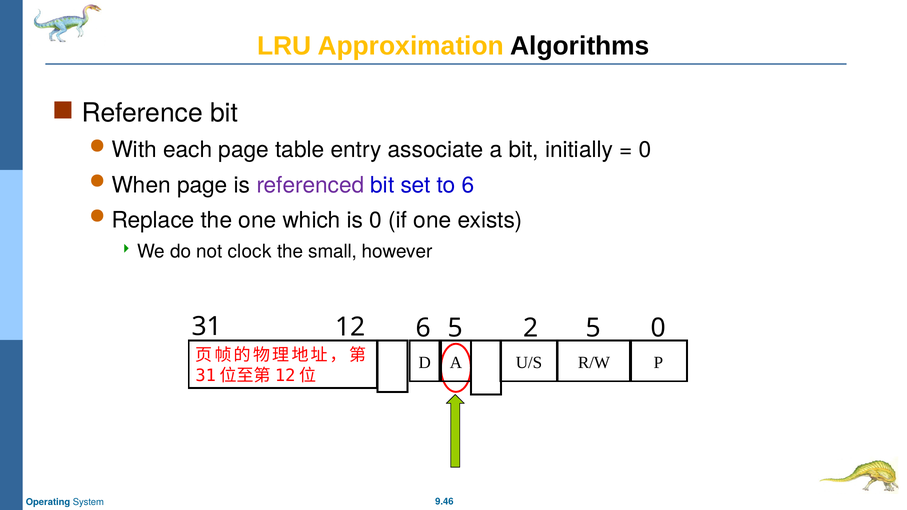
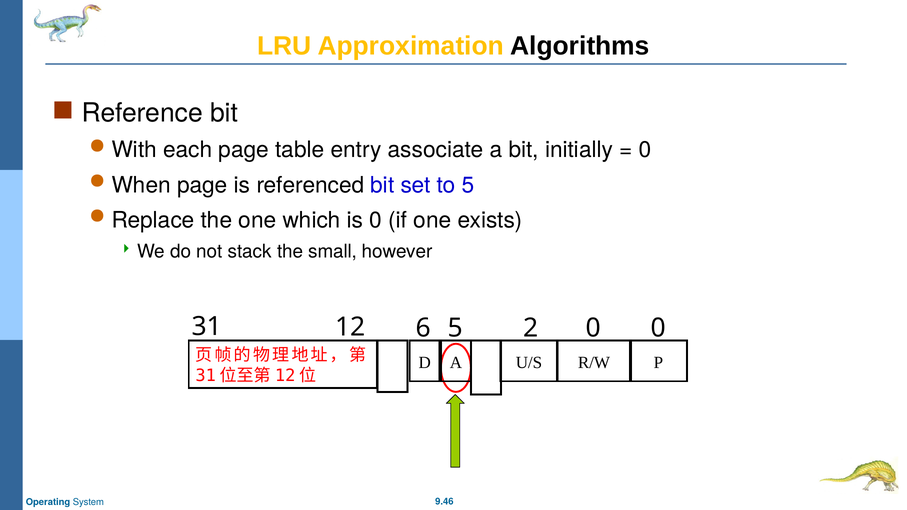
referenced colour: purple -> black
to 6: 6 -> 5
clock: clock -> stack
2 5: 5 -> 0
